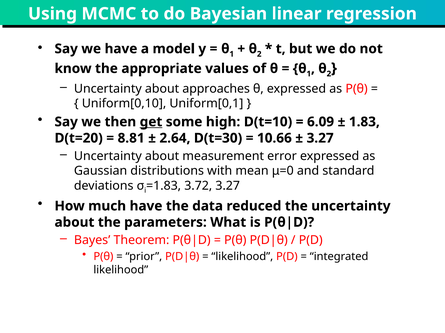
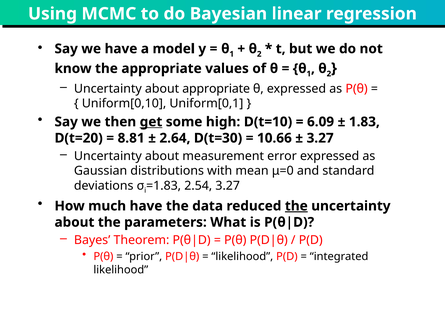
about approaches: approaches -> appropriate
3.72: 3.72 -> 2.54
the at (296, 206) underline: none -> present
